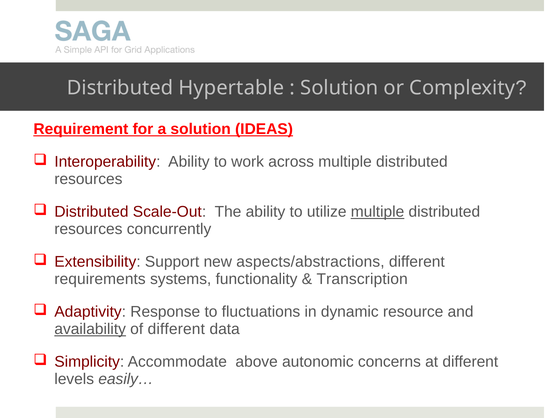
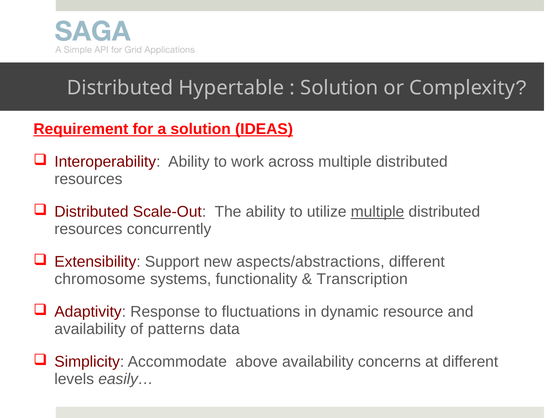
requirements: requirements -> chromosome
availability at (90, 329) underline: present -> none
of different: different -> patterns
above autonomic: autonomic -> availability
